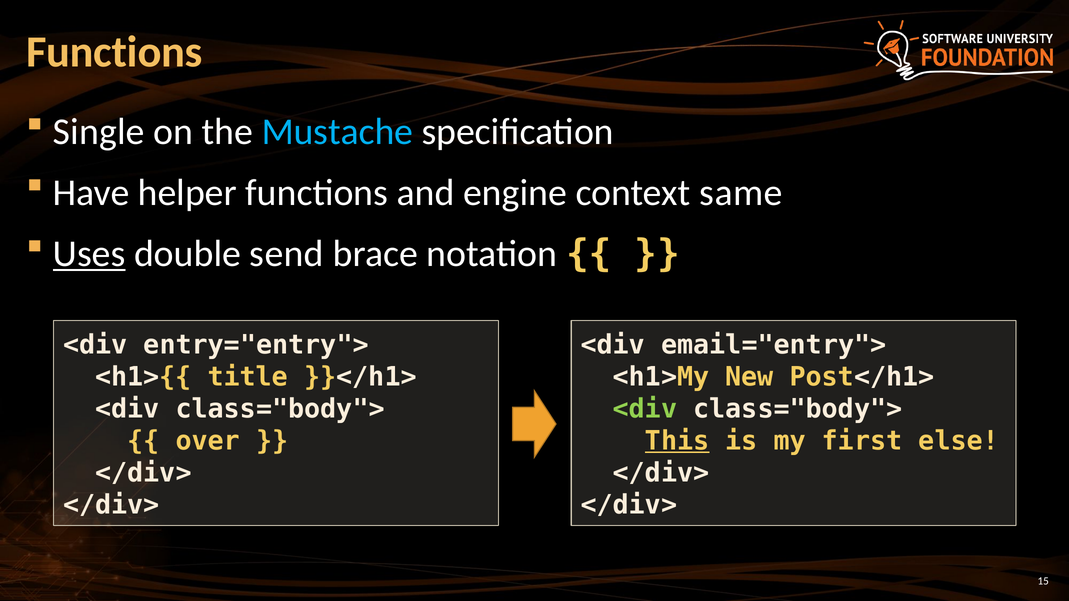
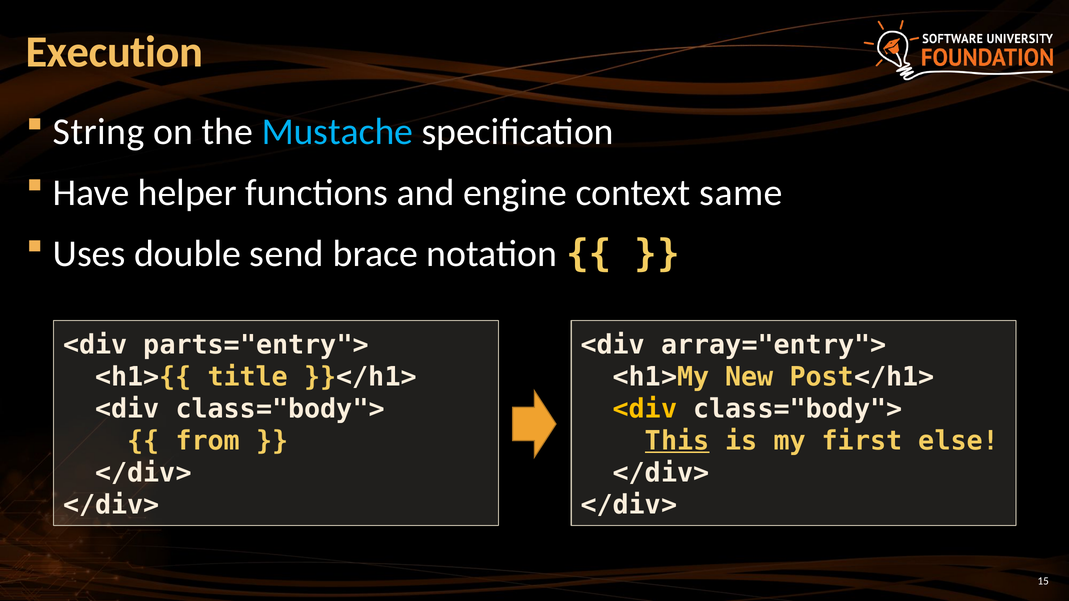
Functions at (114, 52): Functions -> Execution
Single: Single -> String
Uses underline: present -> none
entry="entry">: entry="entry"> -> parts="entry">
email="entry">: email="entry"> -> array="entry">
<div at (645, 409) colour: light green -> yellow
over: over -> from
